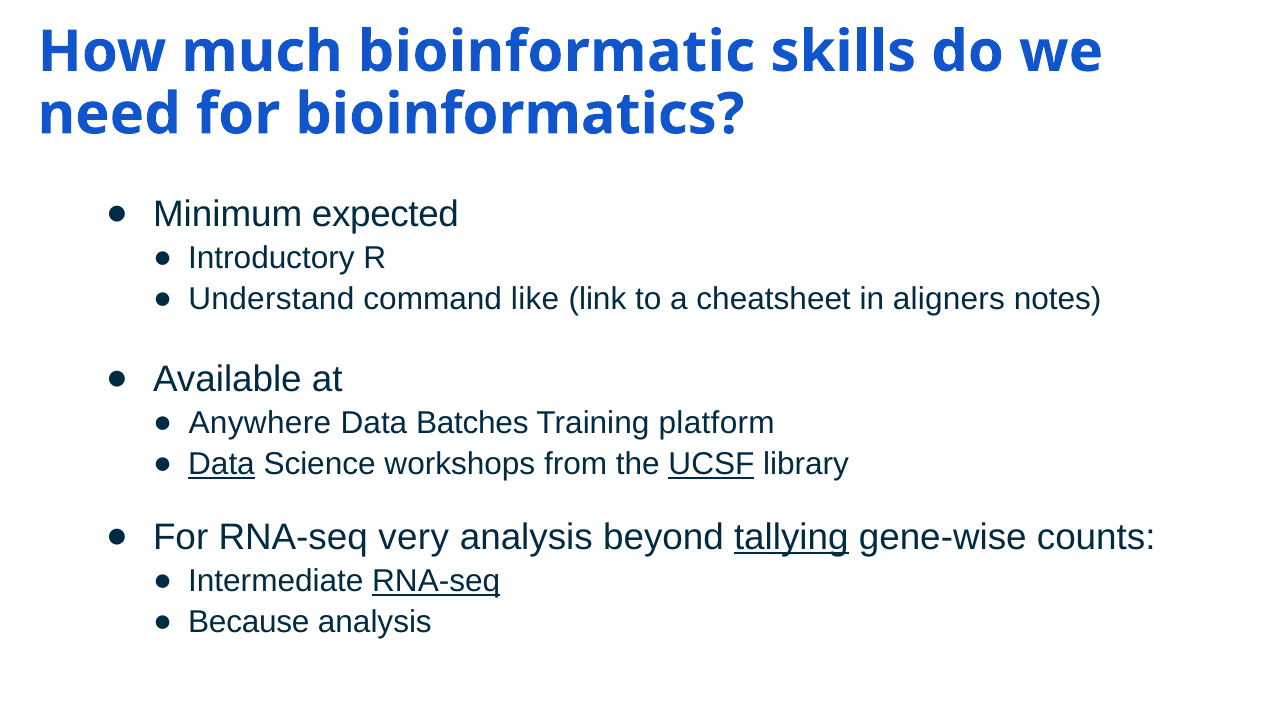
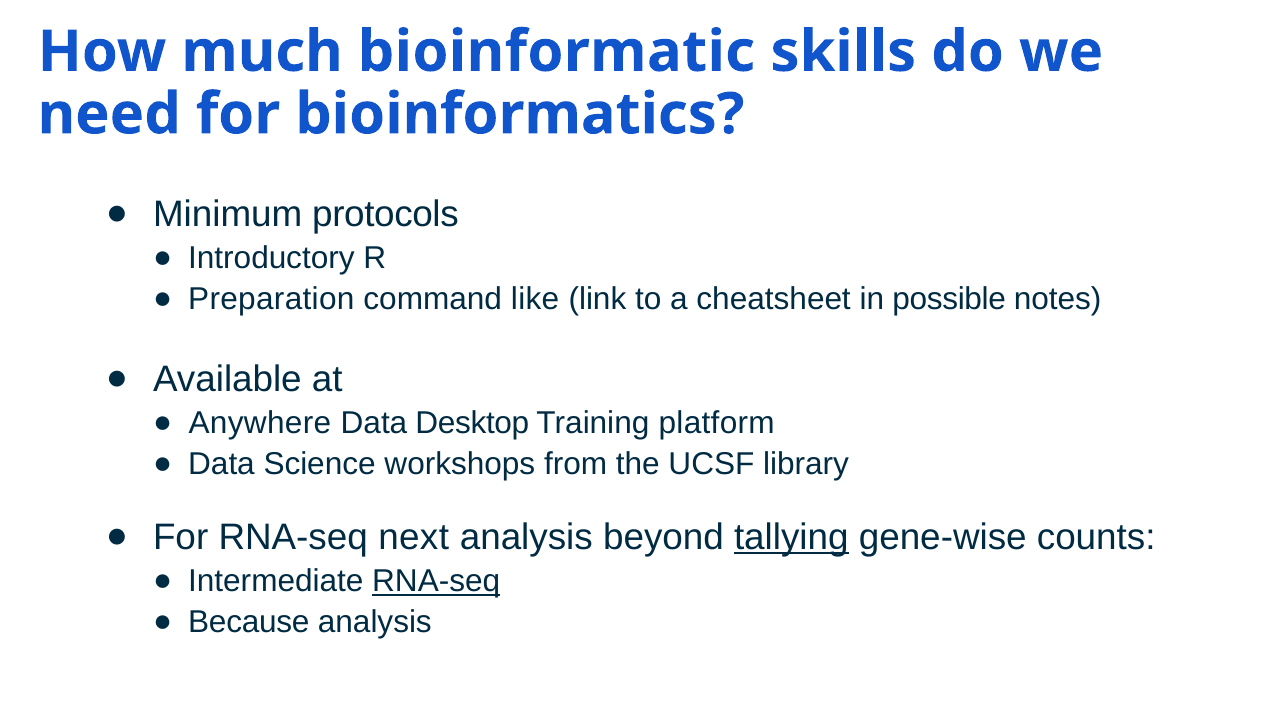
expected: expected -> protocols
Understand: Understand -> Preparation
aligners: aligners -> possible
Batches: Batches -> Desktop
Data at (221, 464) underline: present -> none
UCSF underline: present -> none
very: very -> next
